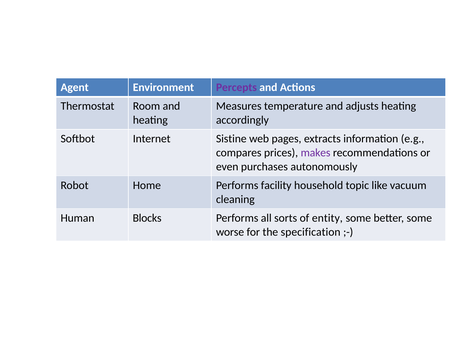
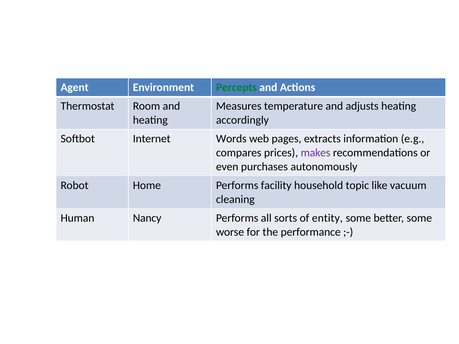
Percepts colour: purple -> green
Sistine: Sistine -> Words
Blocks: Blocks -> Nancy
specification: specification -> performance
